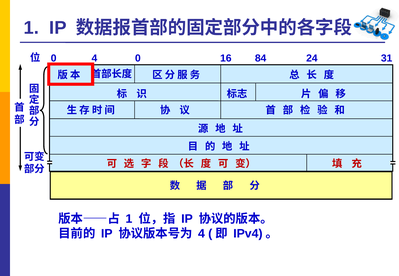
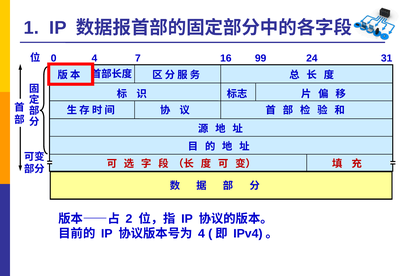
0 at (138, 58): 0 -> 7
84: 84 -> 99
1 at (129, 219): 1 -> 2
